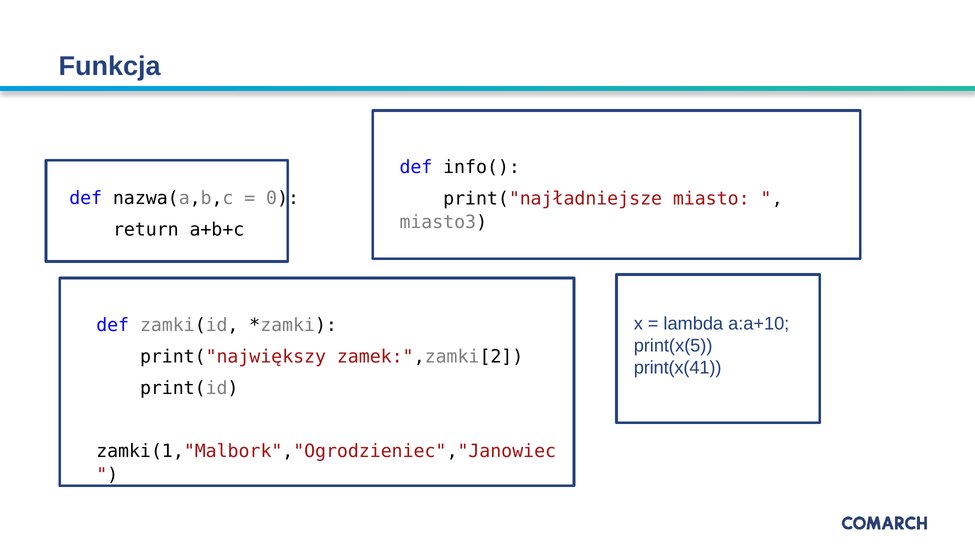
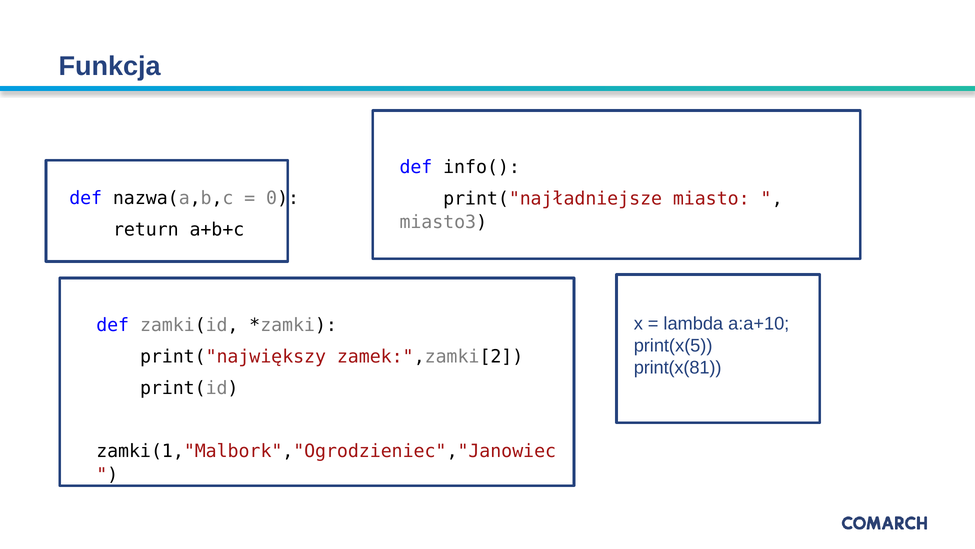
print(x(41: print(x(41 -> print(x(81
